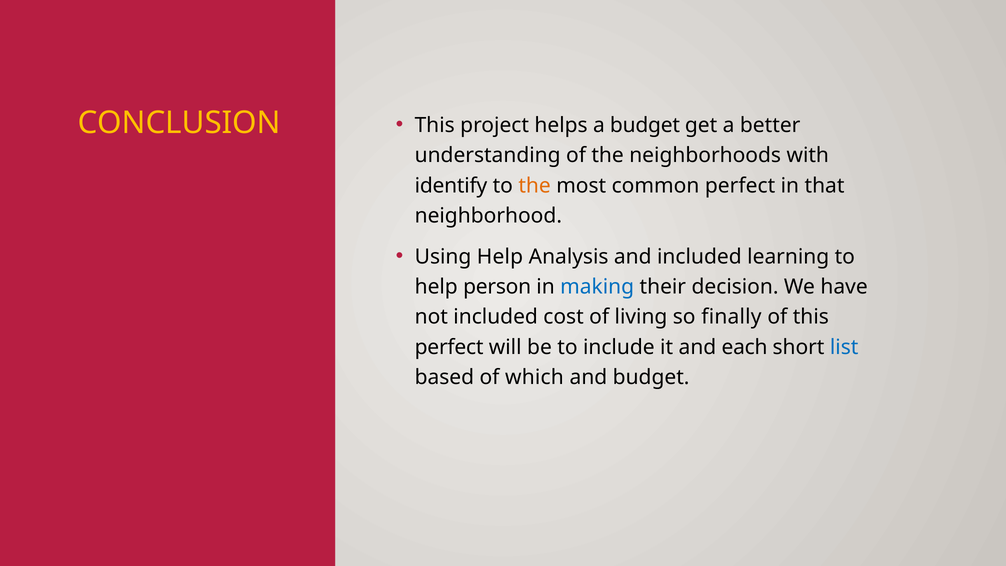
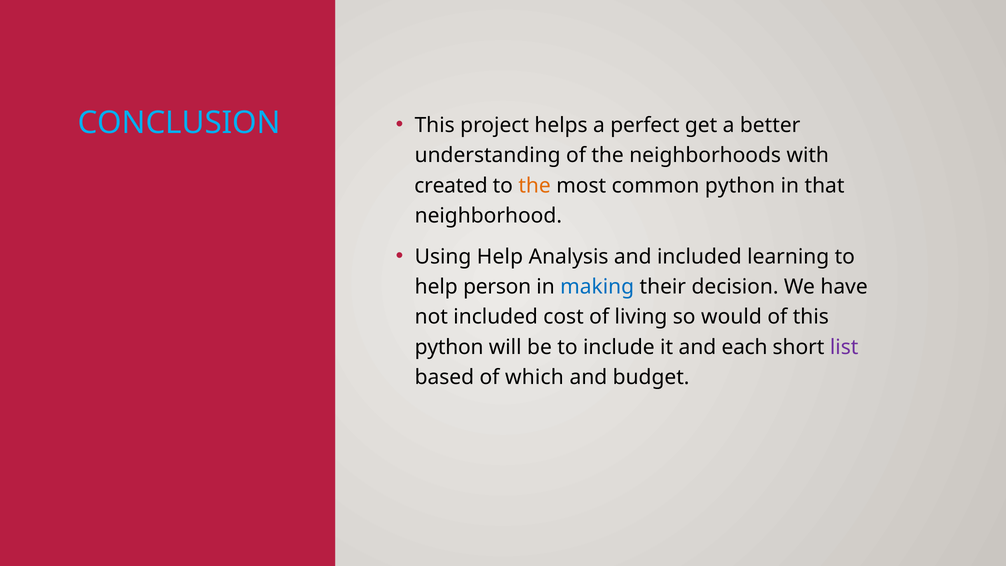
CONCLUSION colour: yellow -> light blue
a budget: budget -> perfect
identify: identify -> created
common perfect: perfect -> python
finally: finally -> would
perfect at (449, 347): perfect -> python
list colour: blue -> purple
